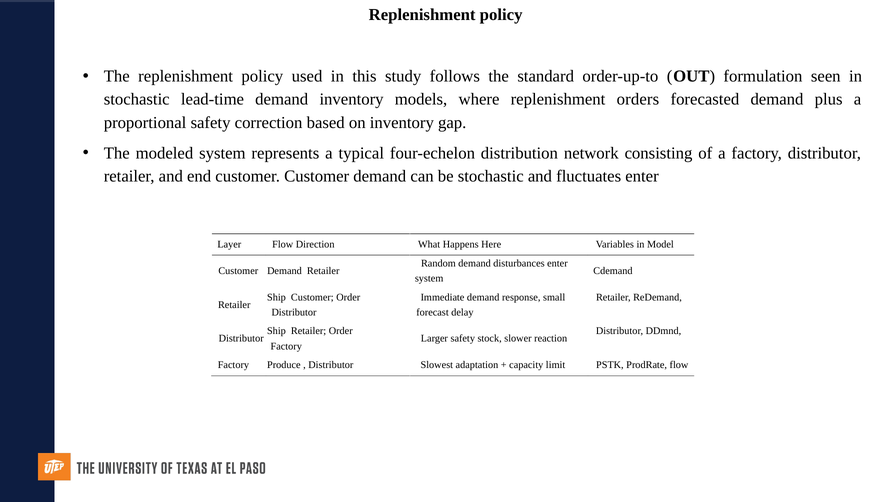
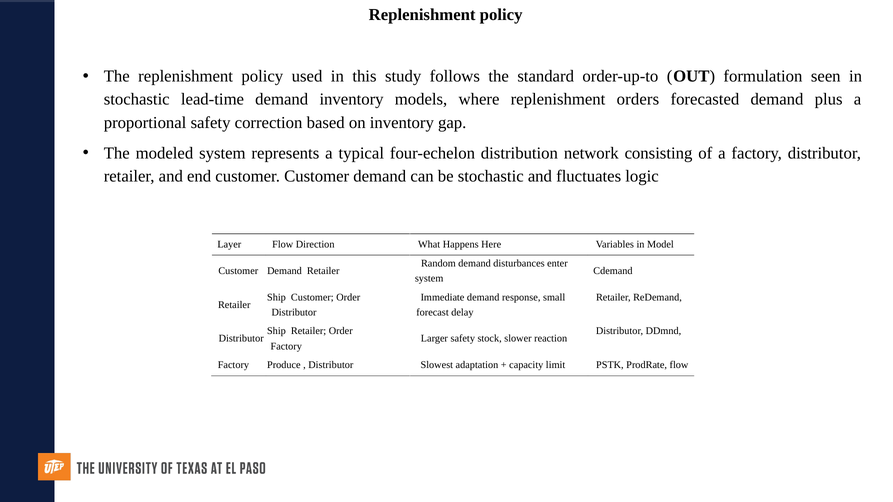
fluctuates enter: enter -> logic
